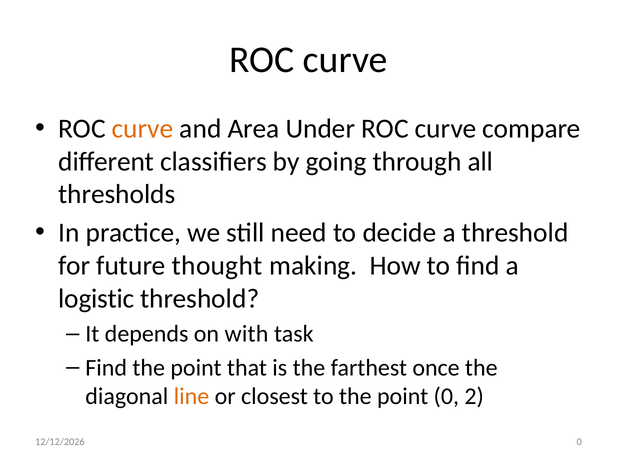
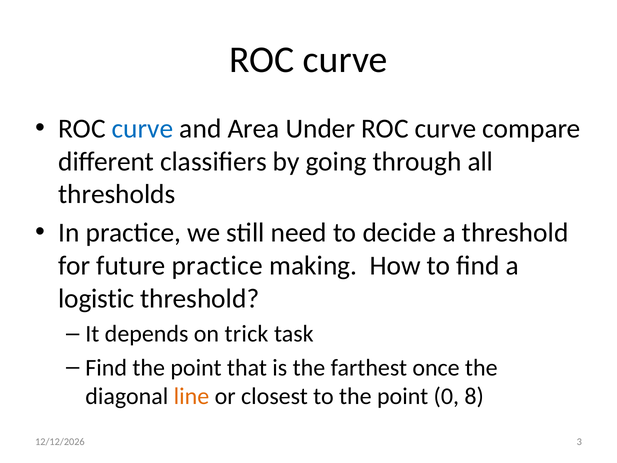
curve at (143, 128) colour: orange -> blue
future thought: thought -> practice
with: with -> trick
2: 2 -> 8
0 at (579, 442): 0 -> 3
